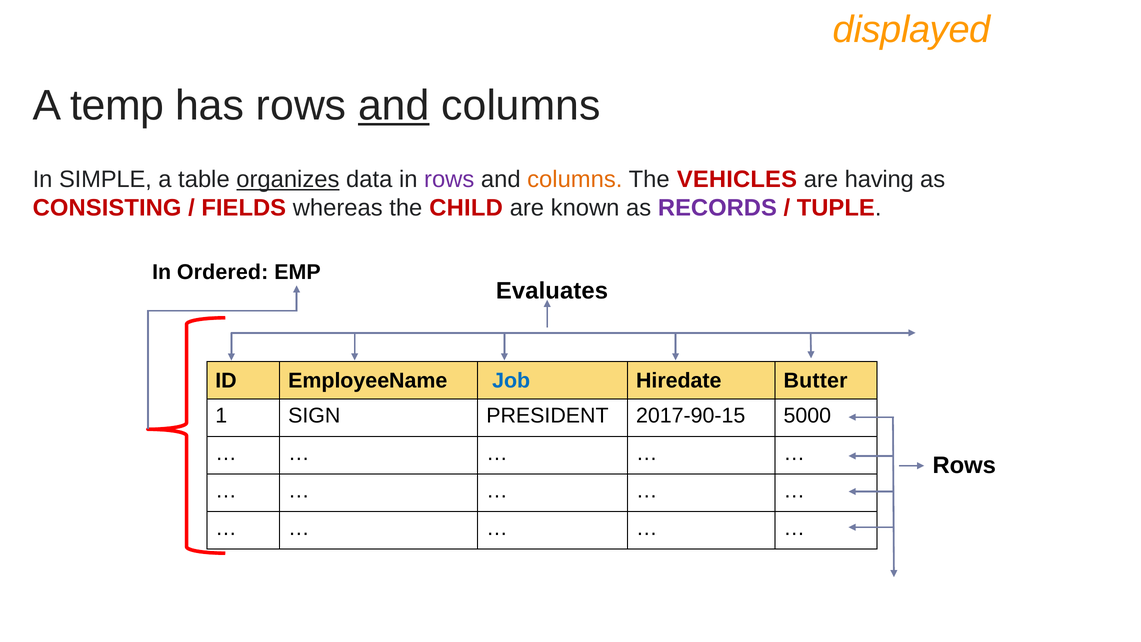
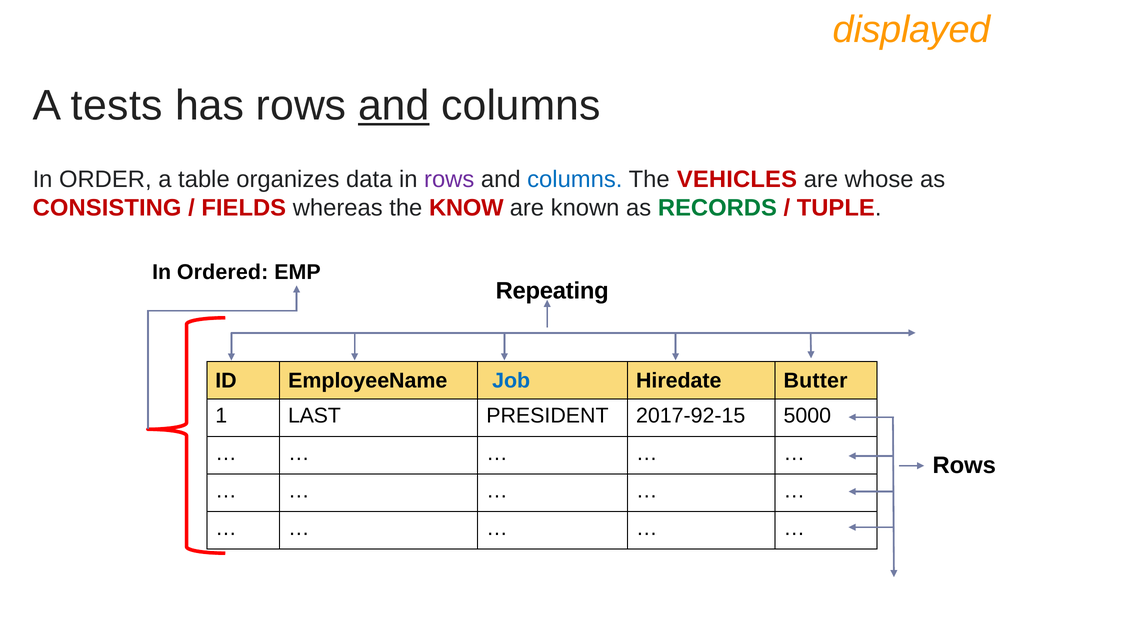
temp: temp -> tests
SIMPLE: SIMPLE -> ORDER
organizes underline: present -> none
columns at (575, 179) colour: orange -> blue
having: having -> whose
CHILD: CHILD -> KNOW
RECORDS colour: purple -> green
Evaluates: Evaluates -> Repeating
SIGN: SIGN -> LAST
2017-90-15: 2017-90-15 -> 2017-92-15
